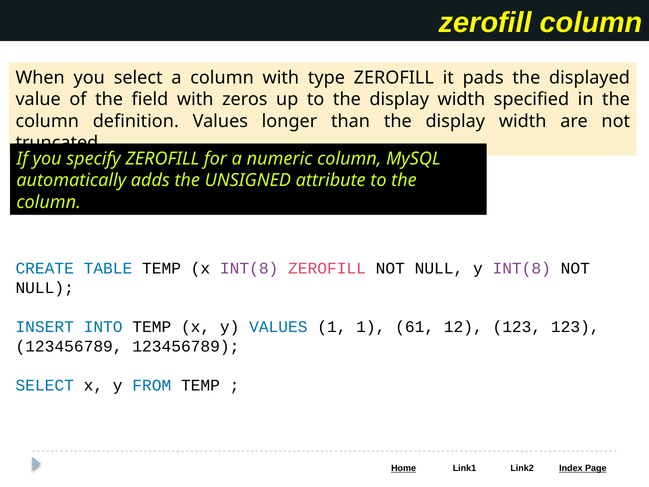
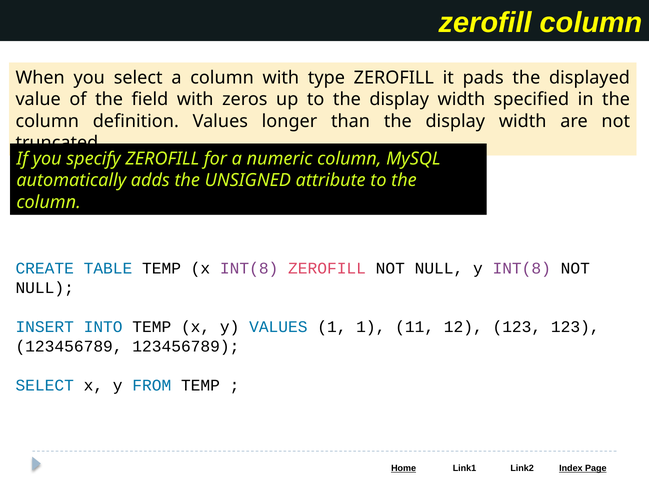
61: 61 -> 11
